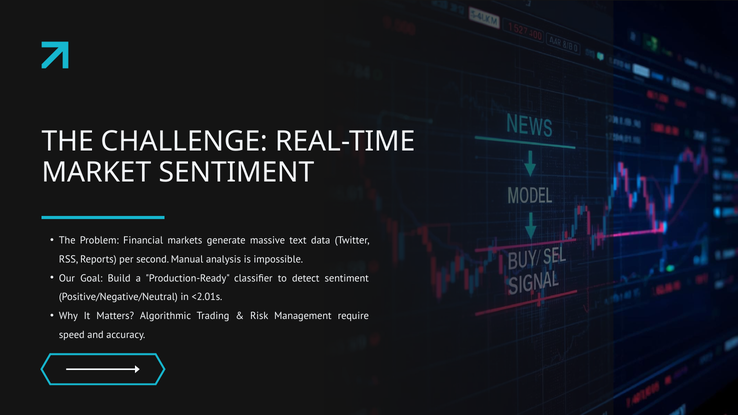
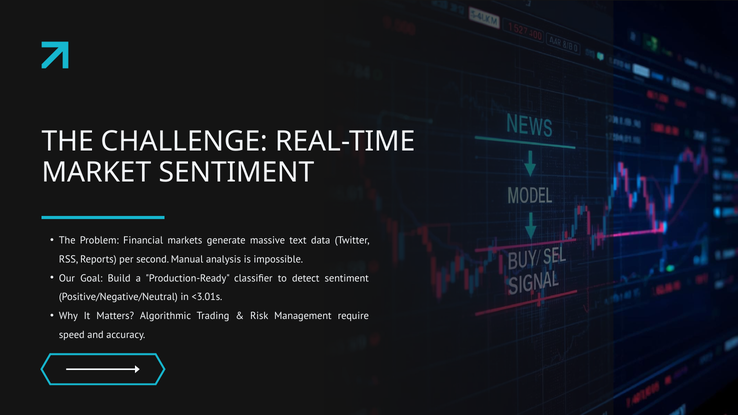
<2.01s: <2.01s -> <3.01s
